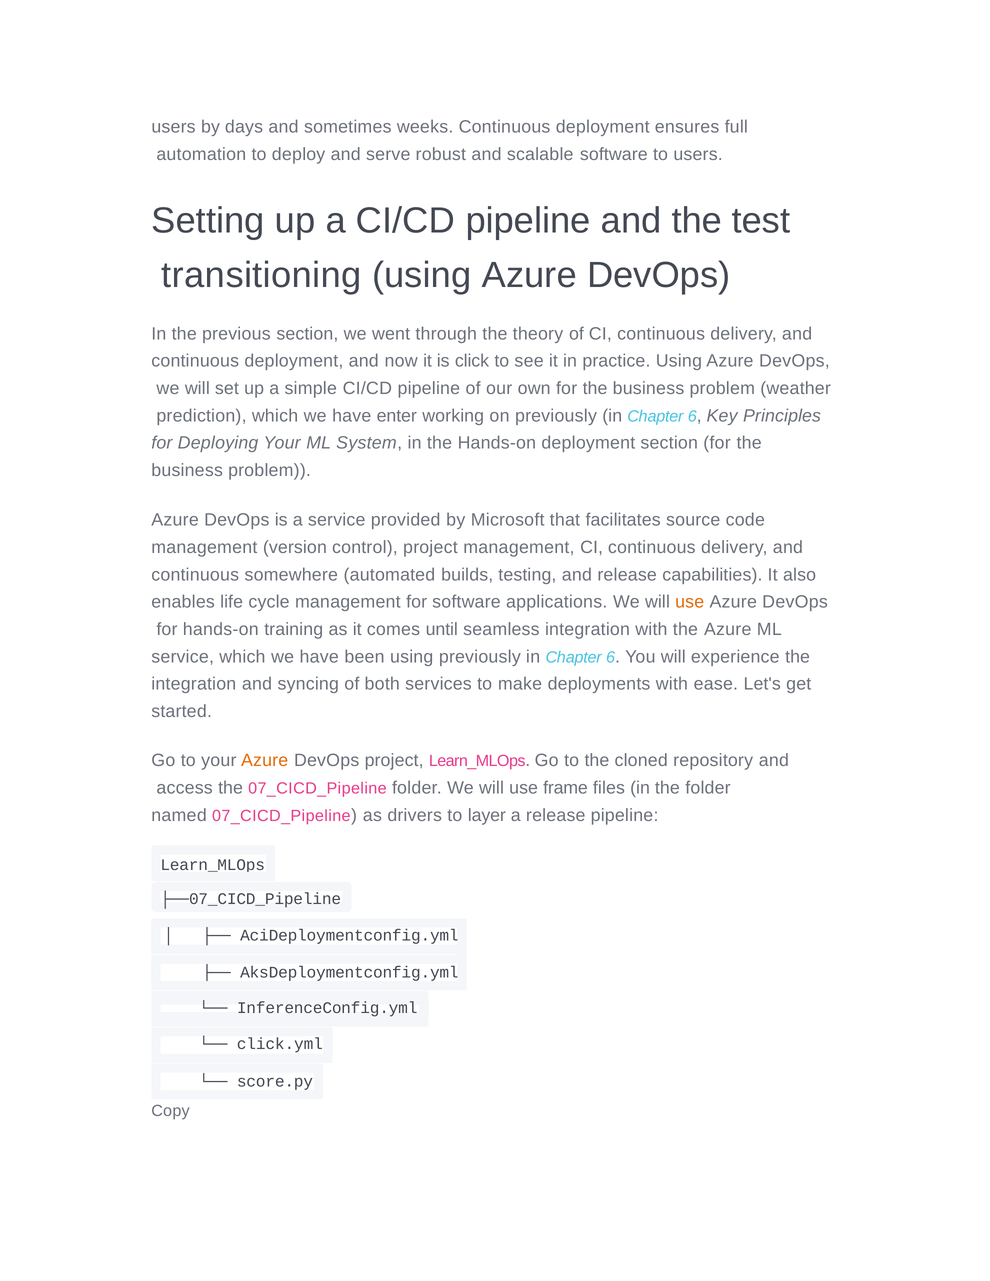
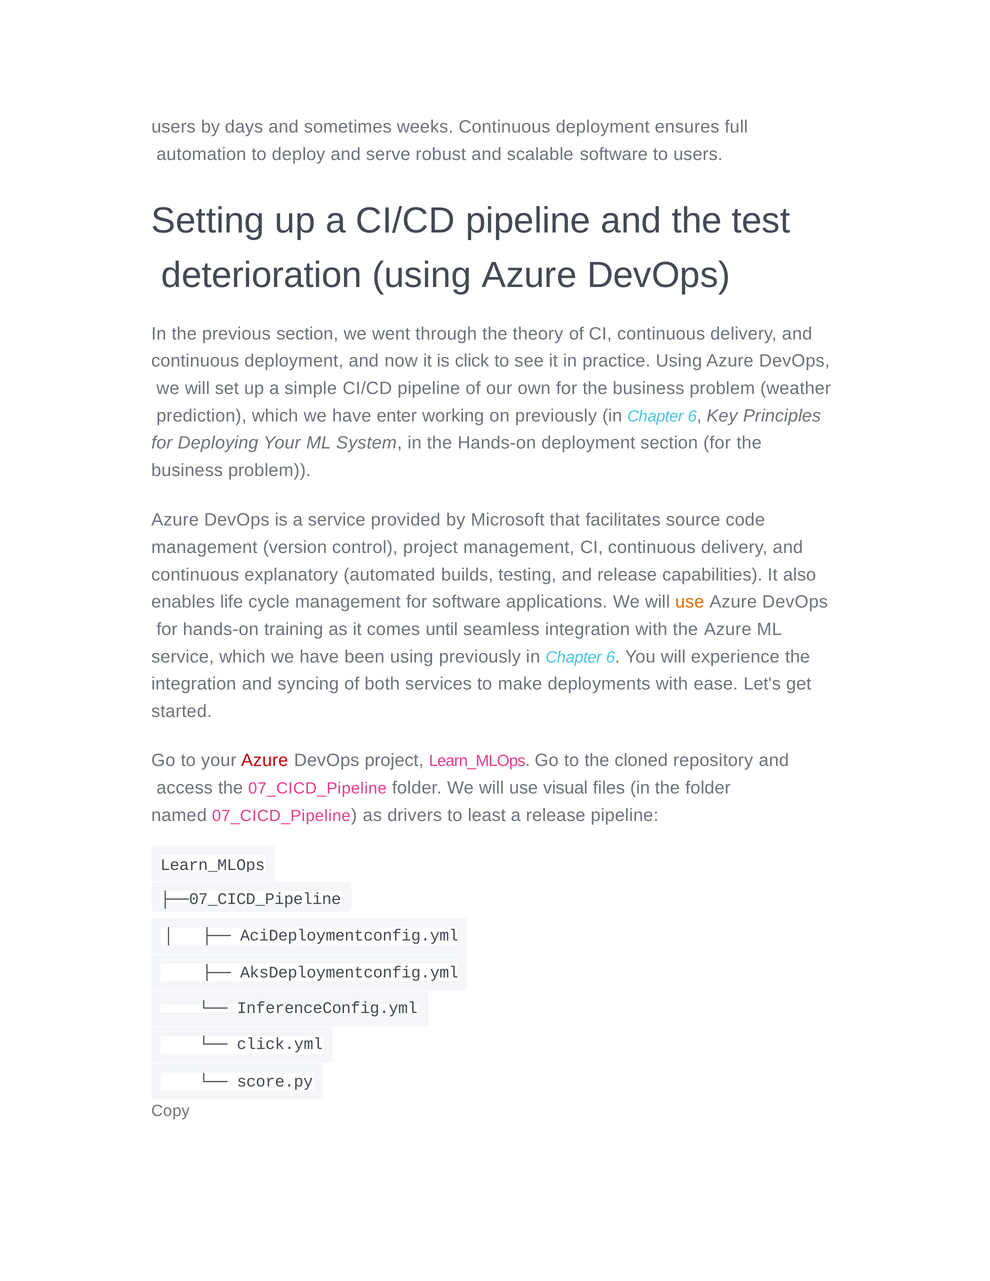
transitioning: transitioning -> deterioration
somewhere: somewhere -> explanatory
Azure at (265, 761) colour: orange -> red
frame: frame -> visual
layer: layer -> least
